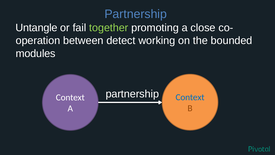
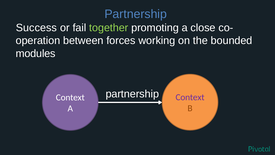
Untangle: Untangle -> Success
detect: detect -> forces
Context at (190, 97) colour: blue -> purple
